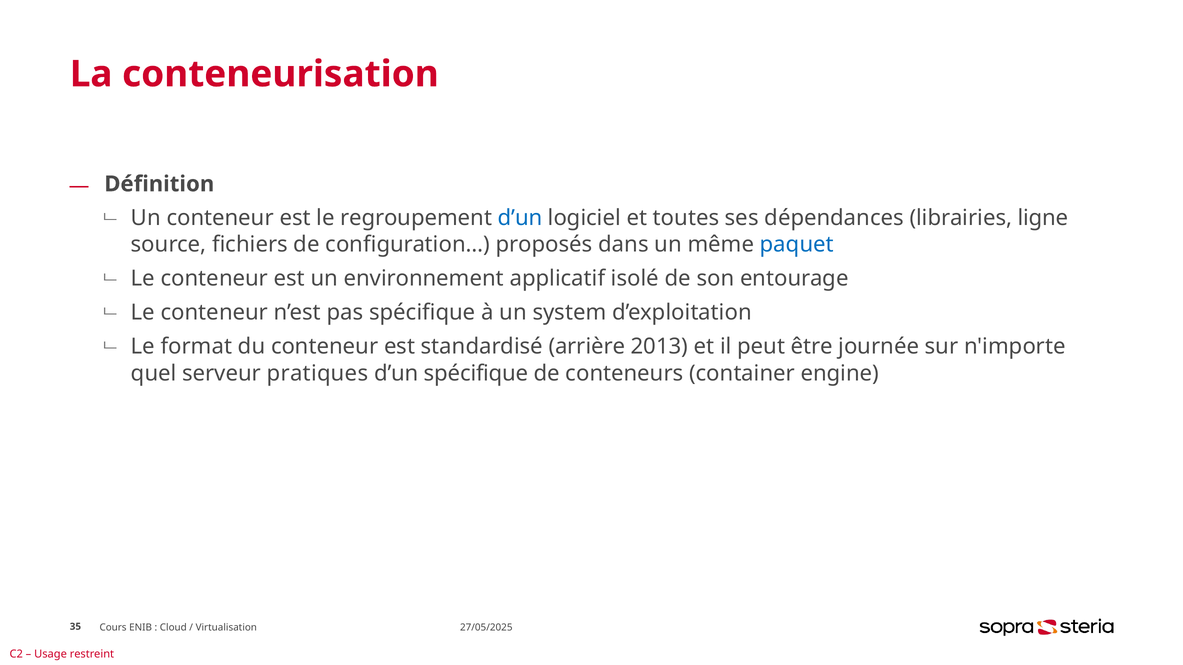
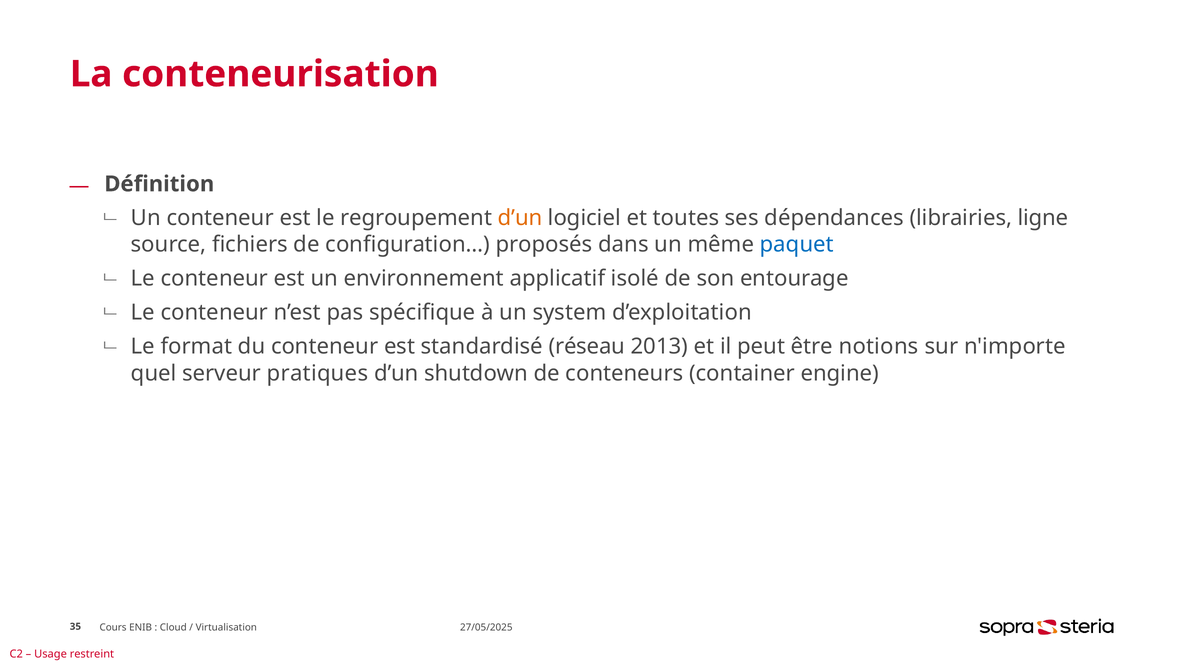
d’un at (520, 218) colour: blue -> orange
arrière: arrière -> réseau
journée: journée -> notions
d’un spécifique: spécifique -> shutdown
